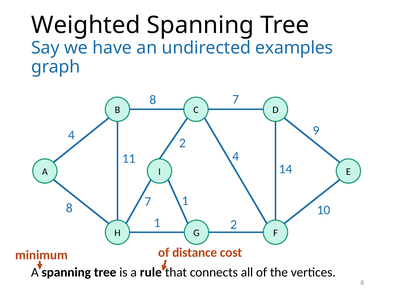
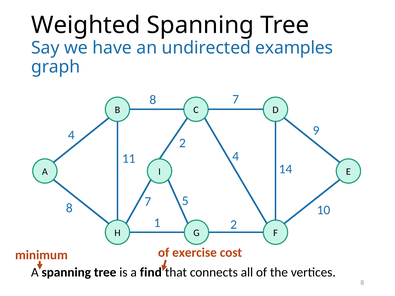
7 1: 1 -> 5
distance: distance -> exercise
rule: rule -> find
